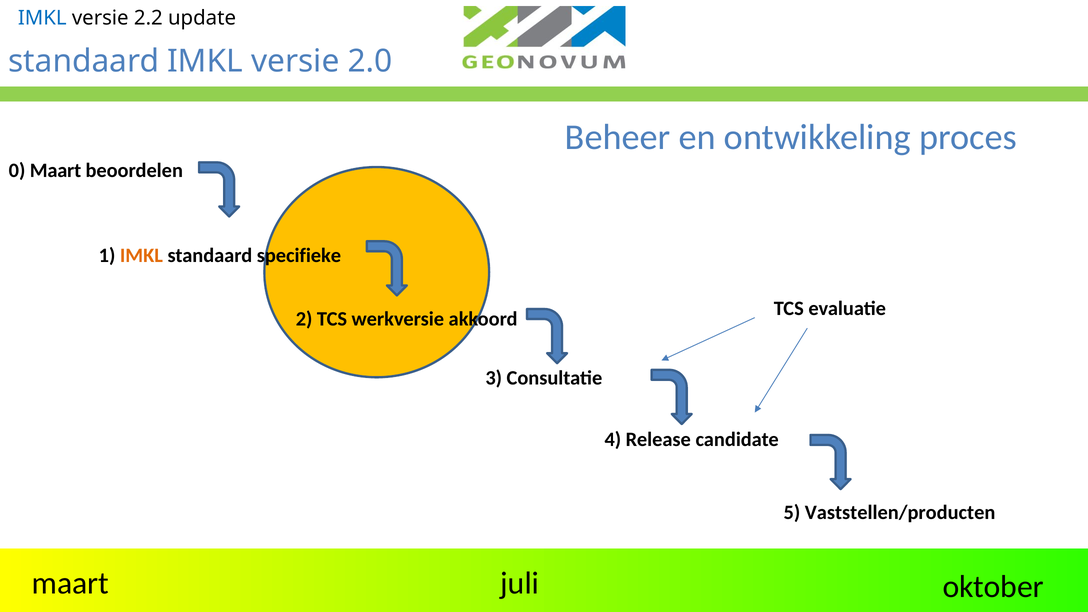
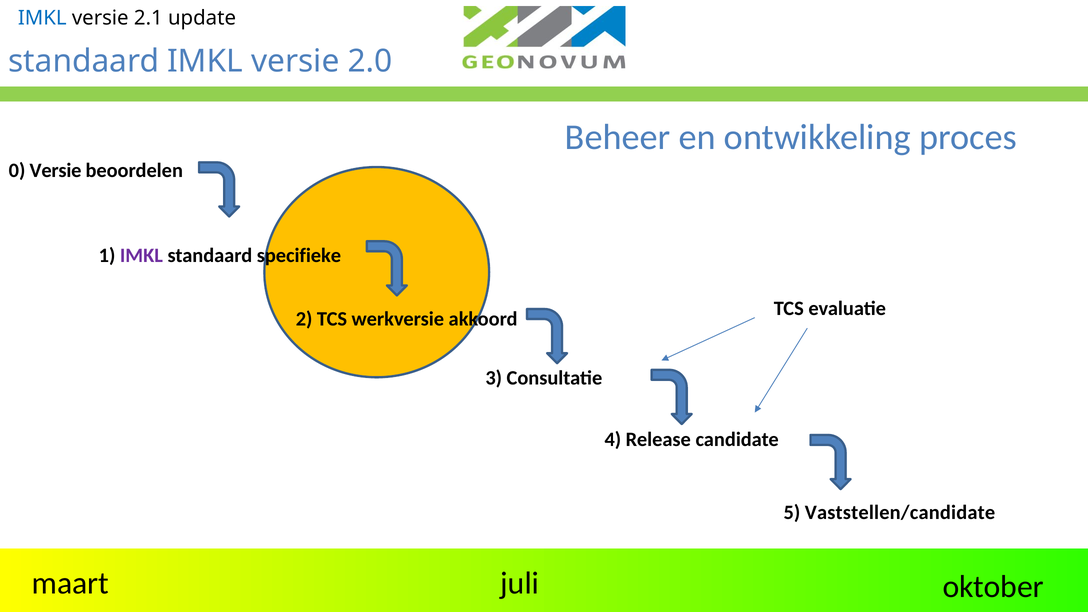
2.2: 2.2 -> 2.1
0 Maart: Maart -> Versie
IMKL at (141, 255) colour: orange -> purple
Vaststellen/producten: Vaststellen/producten -> Vaststellen/candidate
